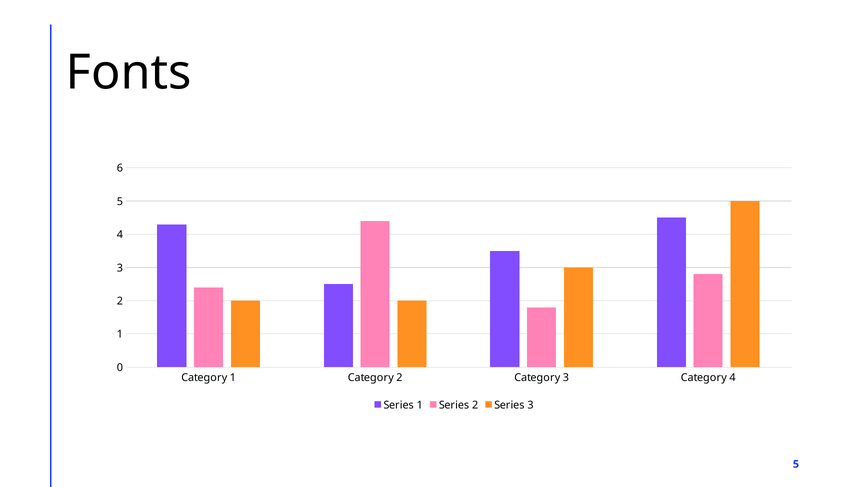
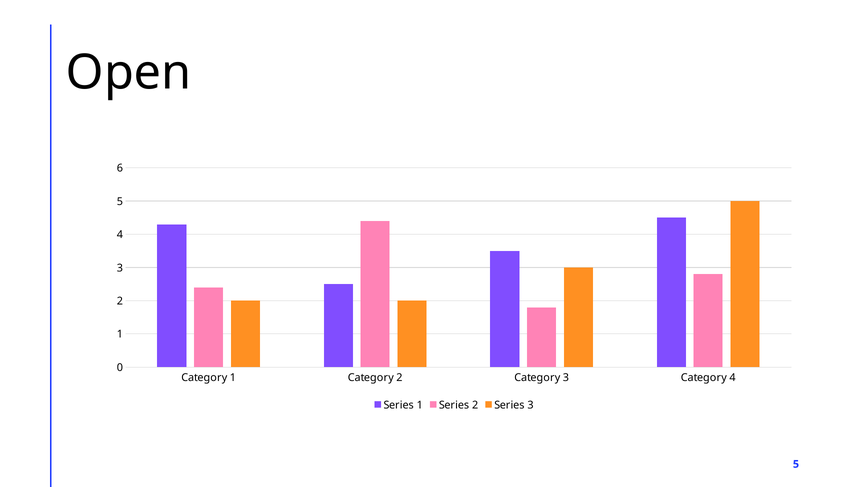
Fonts: Fonts -> Open
